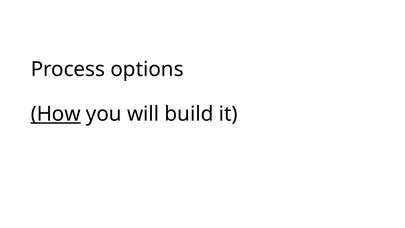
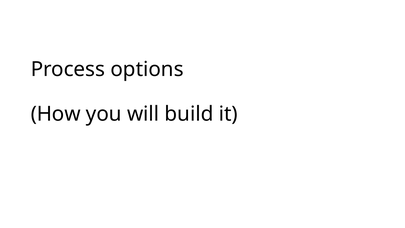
How underline: present -> none
